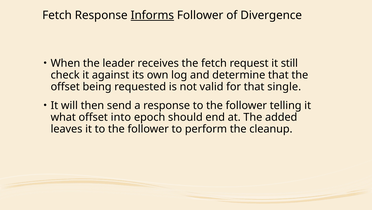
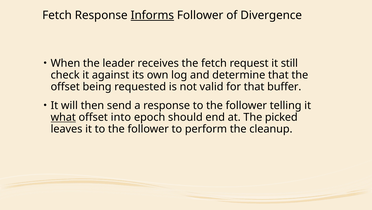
single: single -> buffer
what underline: none -> present
added: added -> picked
